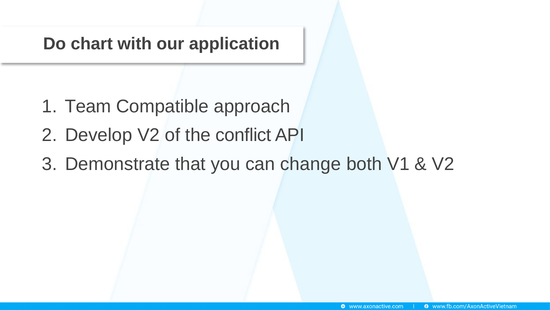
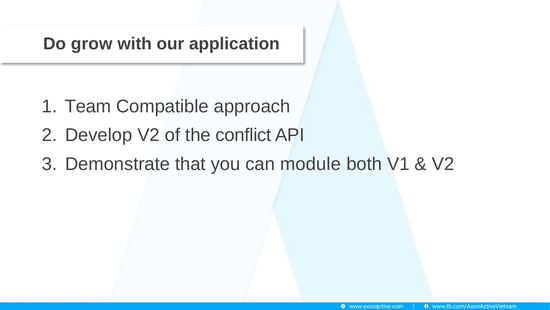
chart: chart -> grow
change: change -> module
